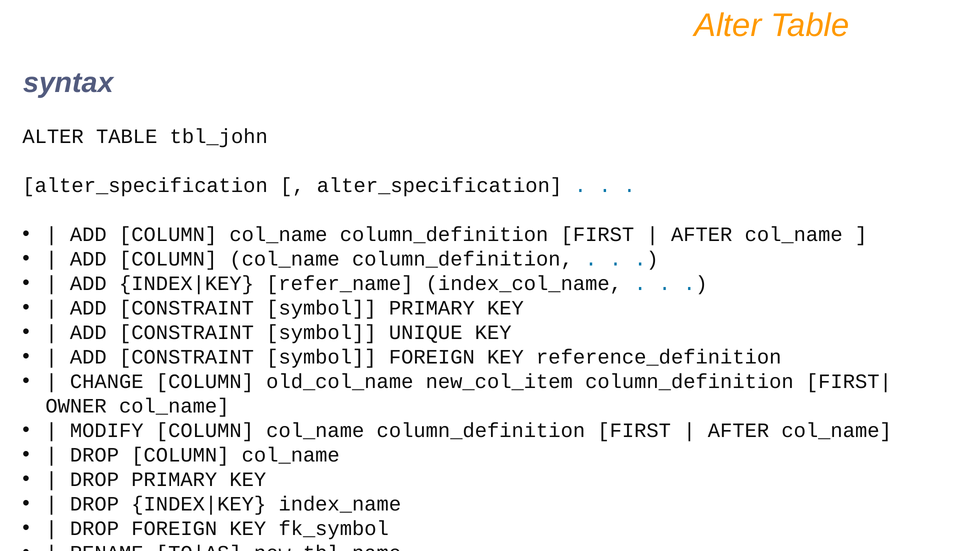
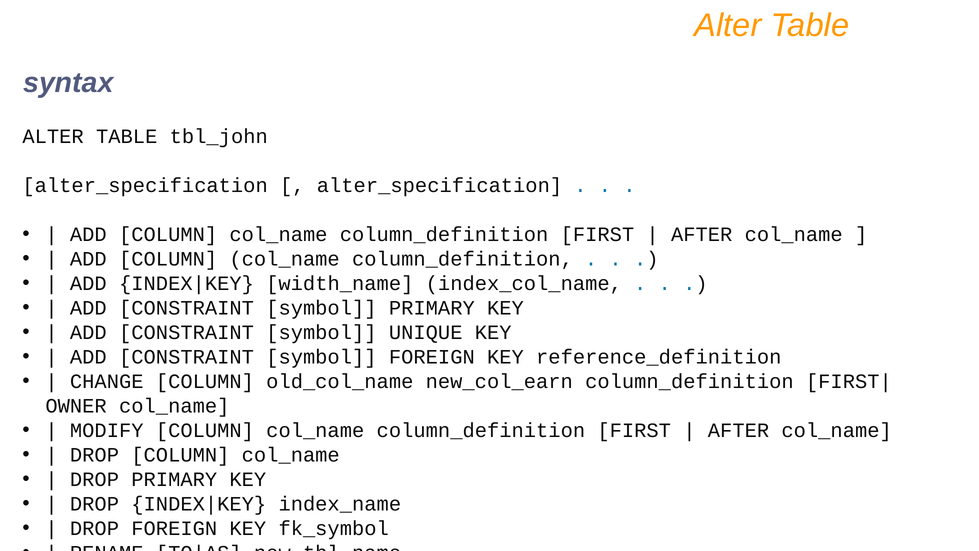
refer_name: refer_name -> width_name
new_col_item: new_col_item -> new_col_earn
